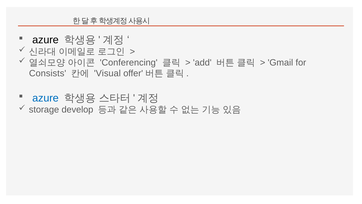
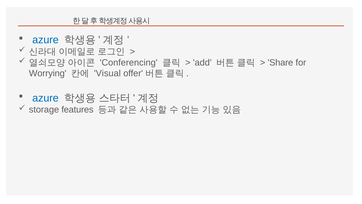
azure at (45, 40) colour: black -> blue
Gmail: Gmail -> Share
Consists: Consists -> Worrying
develop: develop -> features
